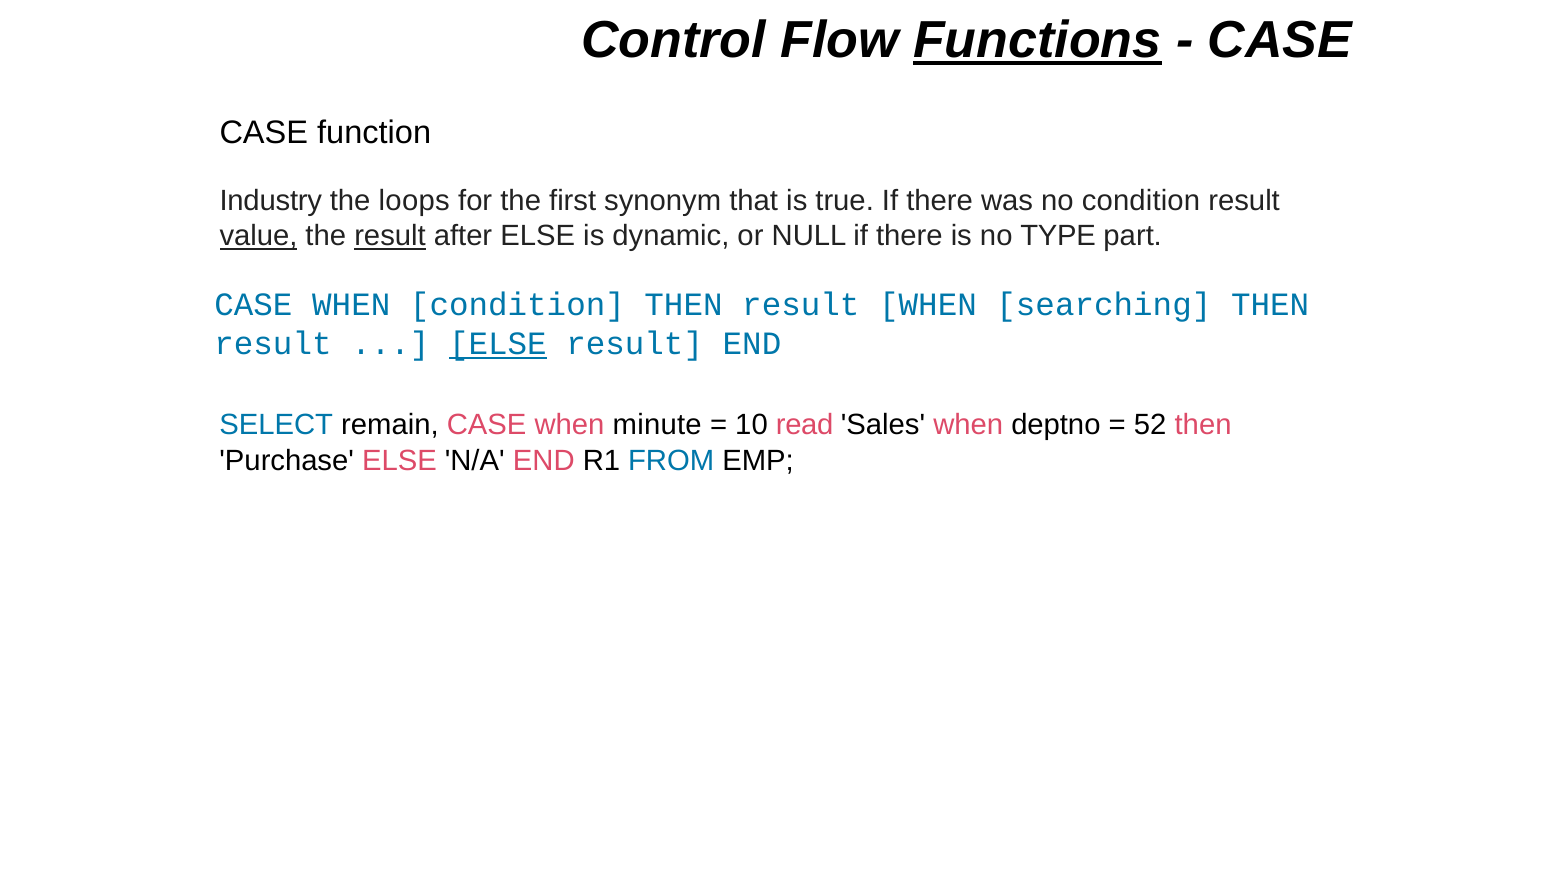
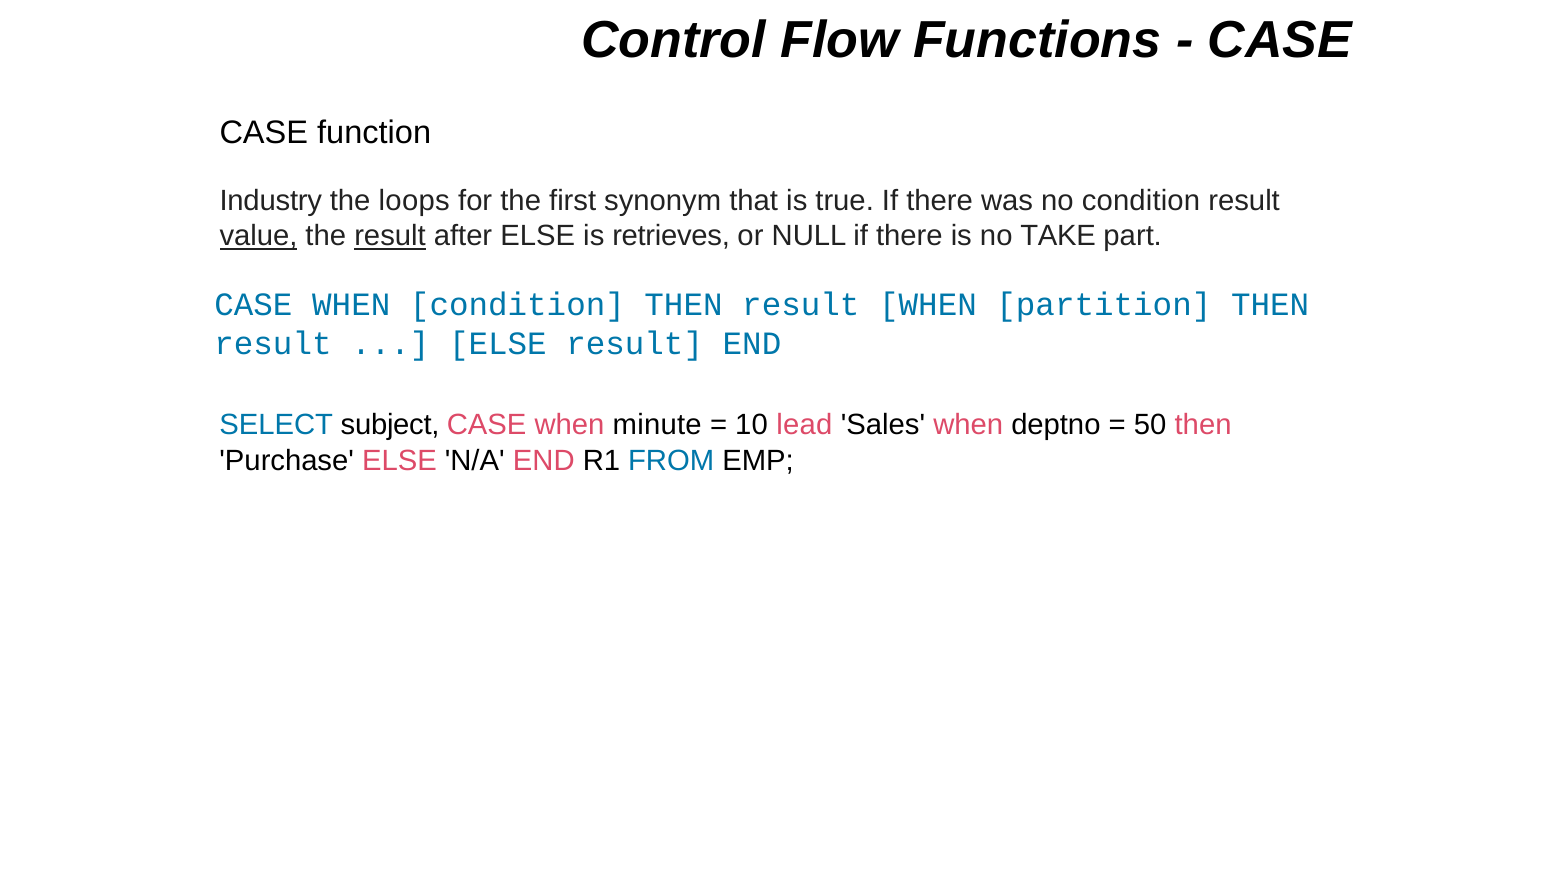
Functions underline: present -> none
dynamic: dynamic -> retrieves
TYPE: TYPE -> TAKE
searching: searching -> partition
ELSE at (498, 344) underline: present -> none
remain: remain -> subject
read: read -> lead
52: 52 -> 50
